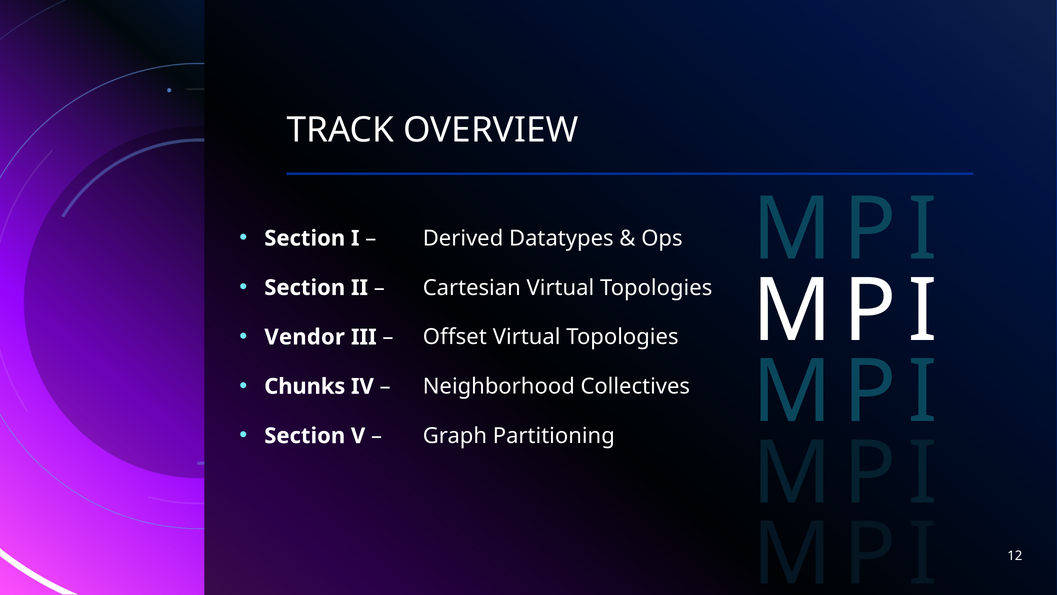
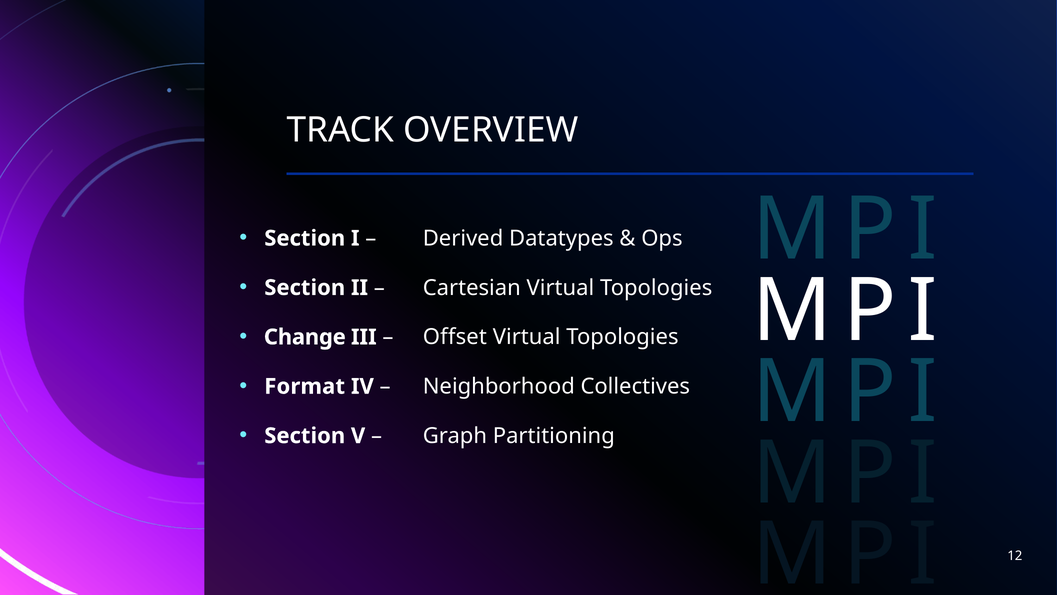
Vendor: Vendor -> Change
Chunks: Chunks -> Format
